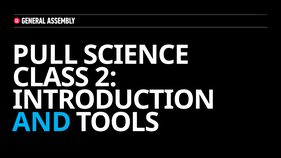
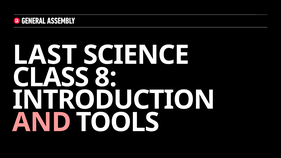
PULL: PULL -> LAST
2: 2 -> 8
AND colour: light blue -> pink
